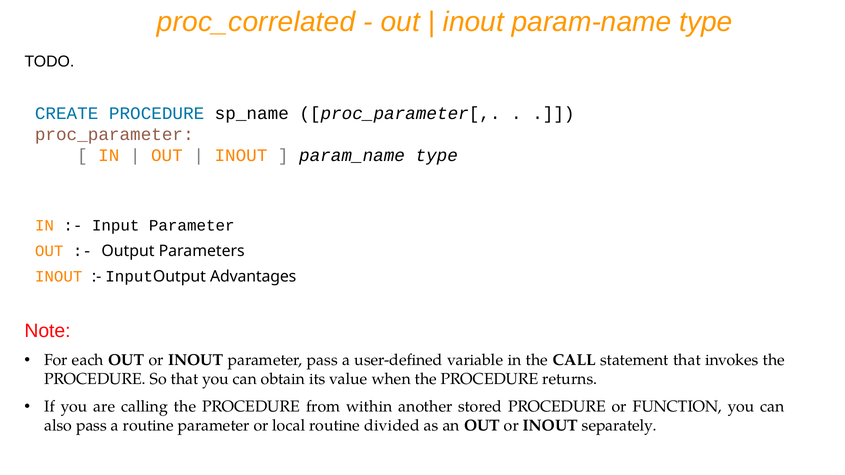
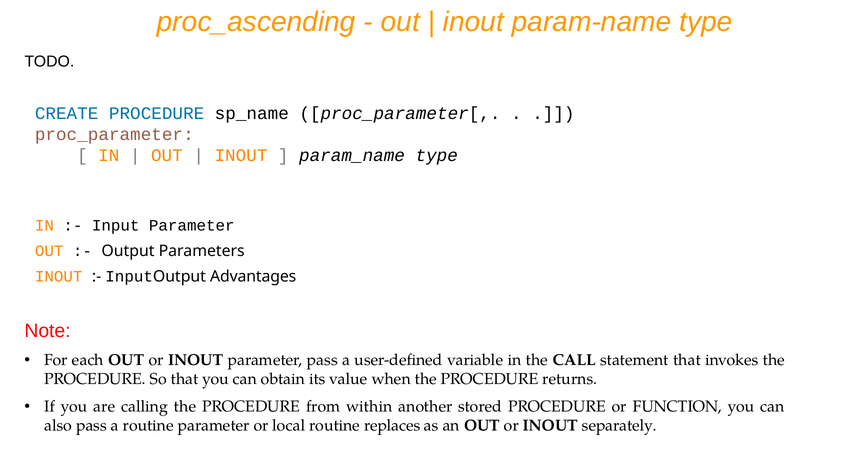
proc_correlated: proc_correlated -> proc_ascending
divided: divided -> replaces
